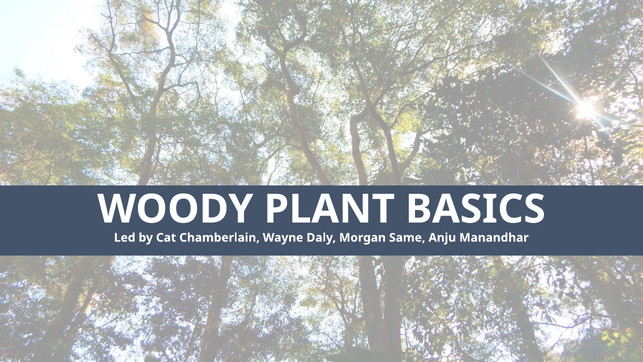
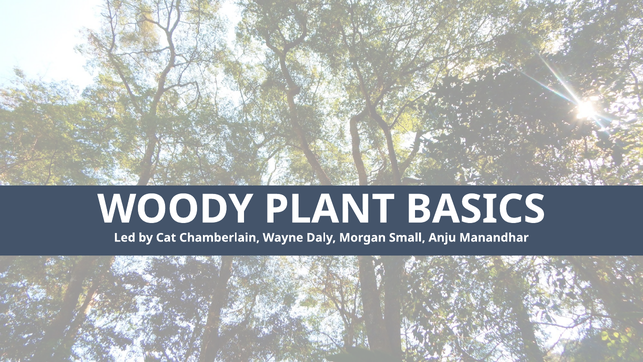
Same: Same -> Small
